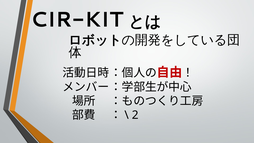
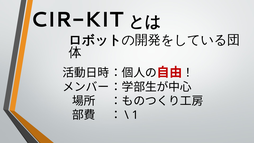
2: 2 -> 1
